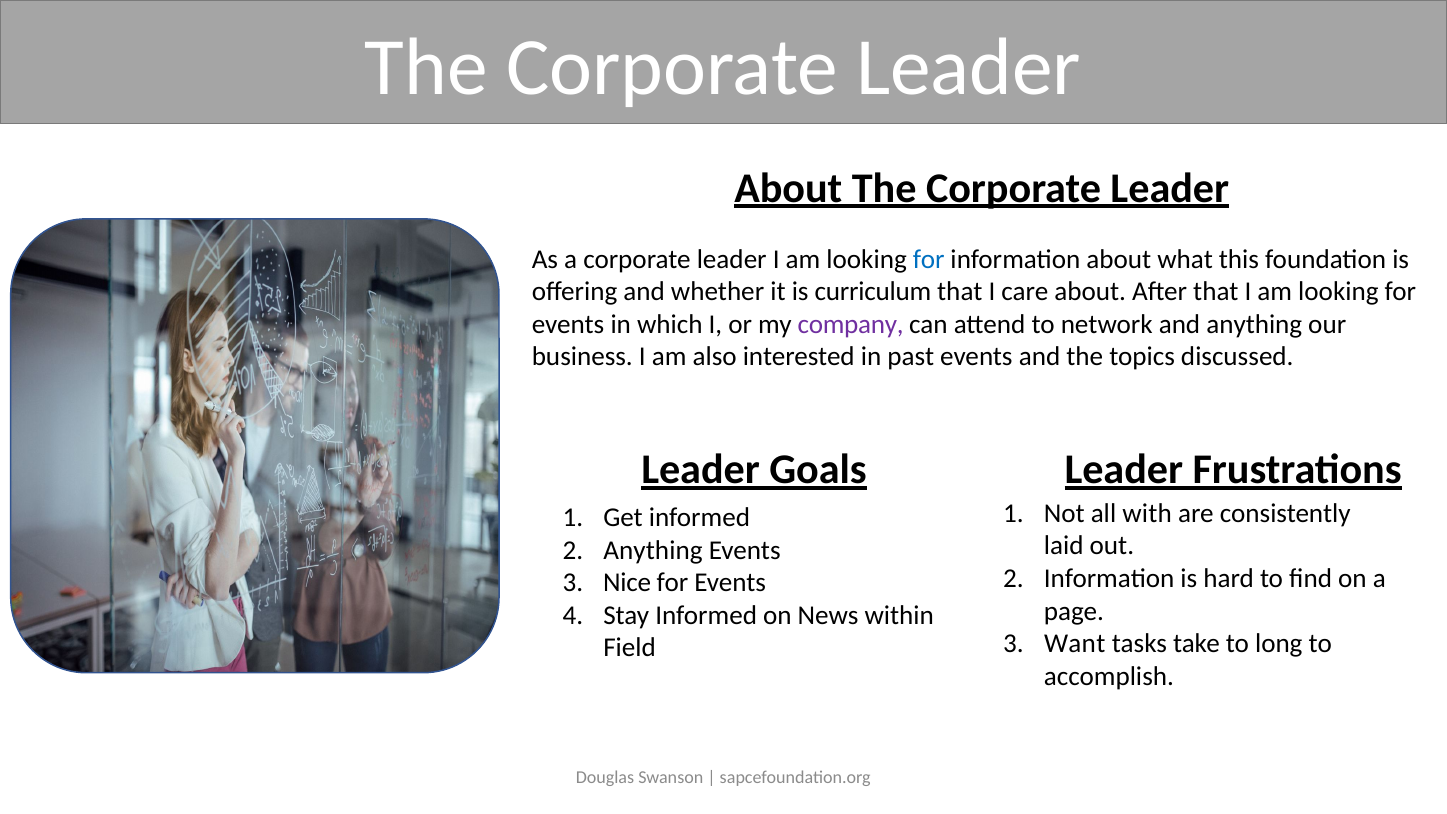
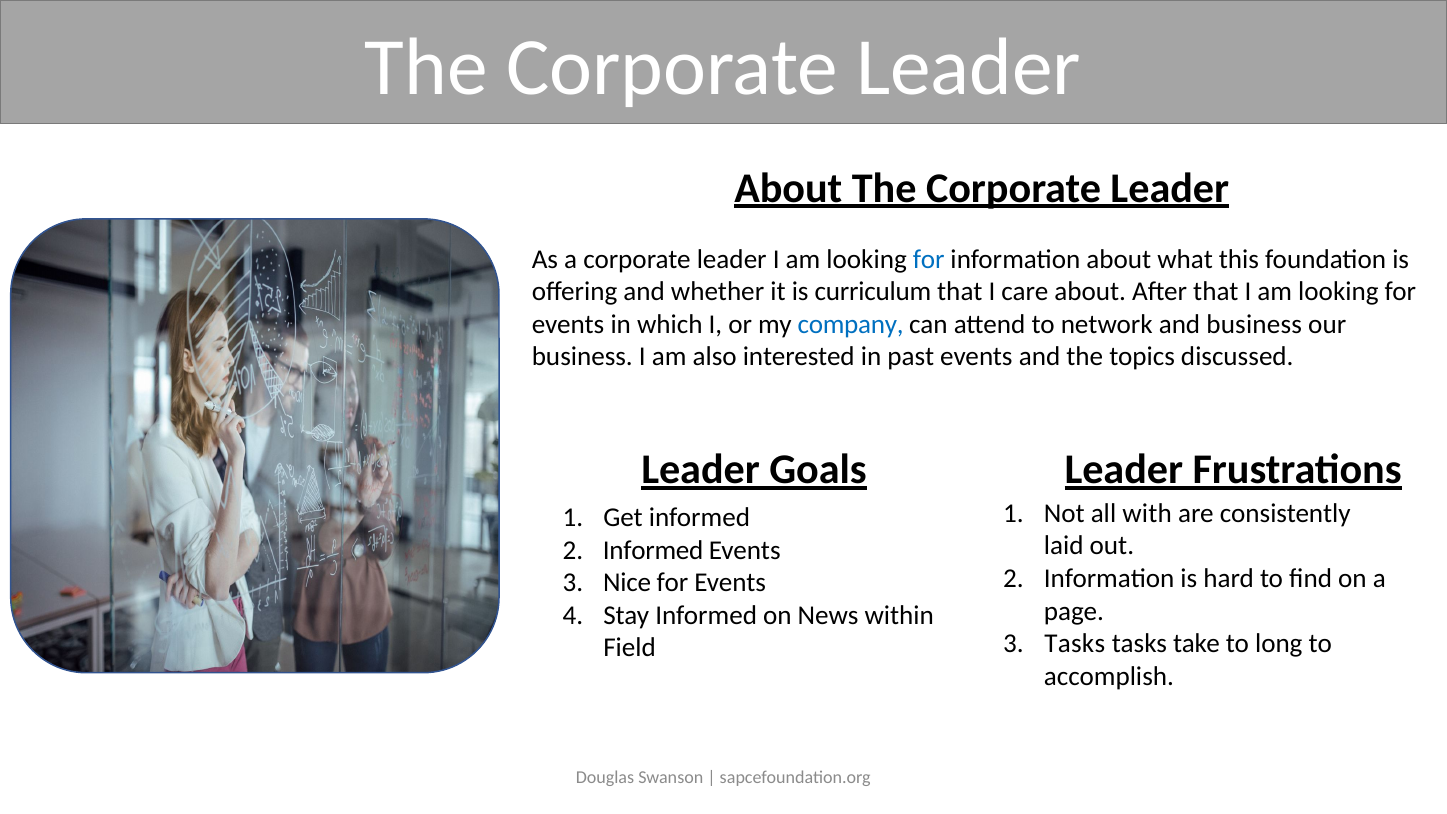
company colour: purple -> blue
and anything: anything -> business
Anything at (653, 550): Anything -> Informed
Want at (1075, 644): Want -> Tasks
